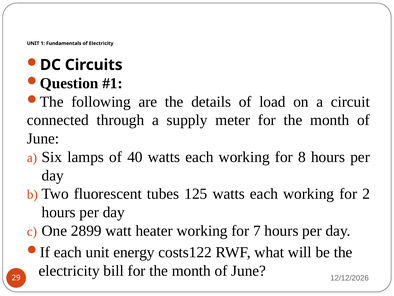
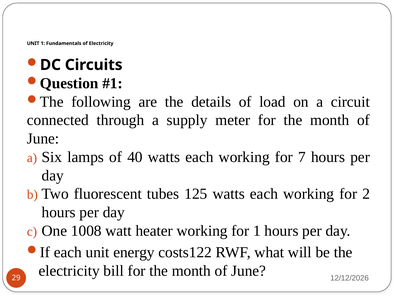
8: 8 -> 7
2899: 2899 -> 1008
for 7: 7 -> 1
